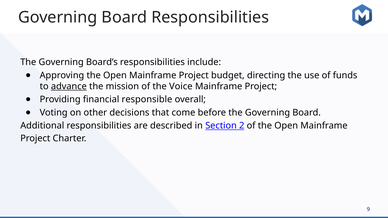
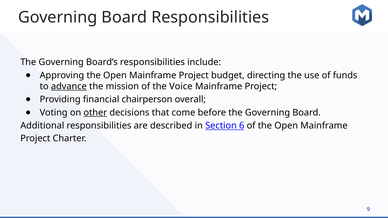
responsible: responsible -> chairperson
other underline: none -> present
2: 2 -> 6
